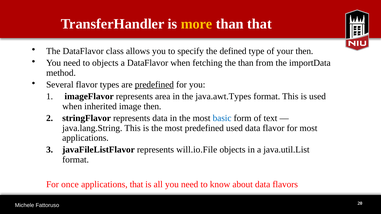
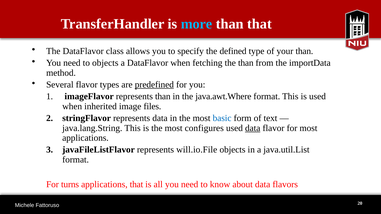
more colour: yellow -> light blue
your then: then -> than
represents area: area -> than
java.awt.Types: java.awt.Types -> java.awt.Where
image then: then -> files
most predefined: predefined -> configures
data at (253, 128) underline: none -> present
once: once -> turns
